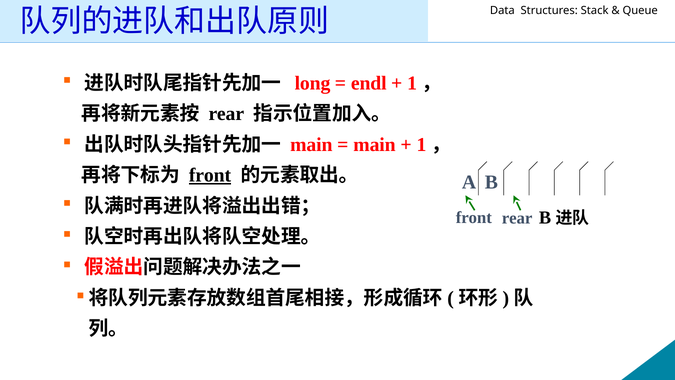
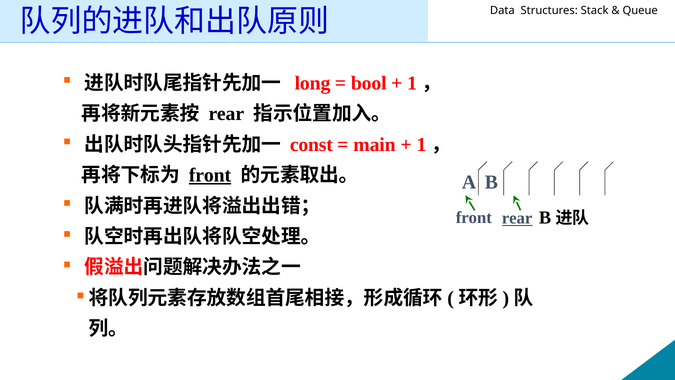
endl: endl -> bool
main at (311, 144): main -> const
rear at (517, 218) underline: none -> present
